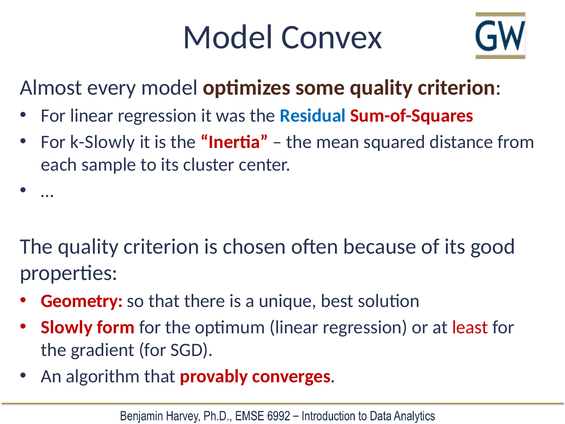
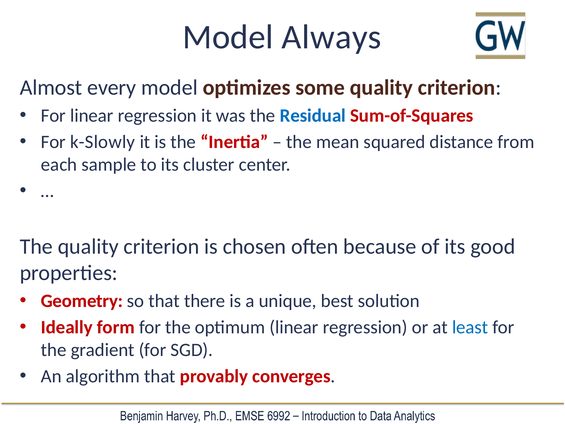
Convex: Convex -> Always
Slowly: Slowly -> Ideally
least colour: red -> blue
